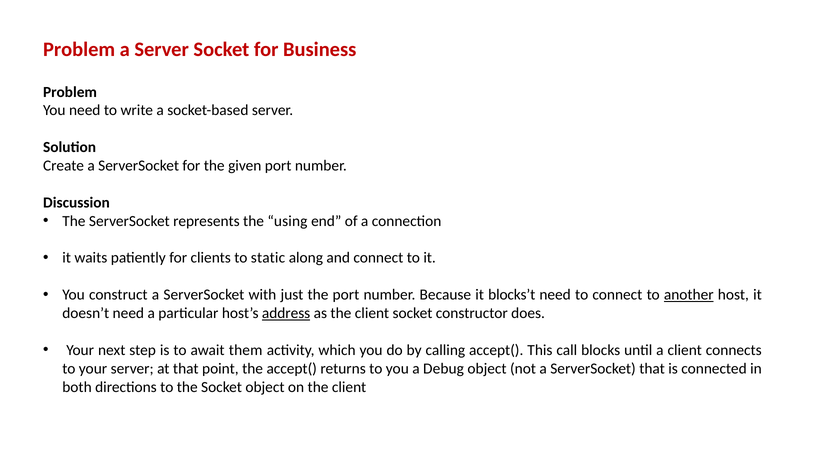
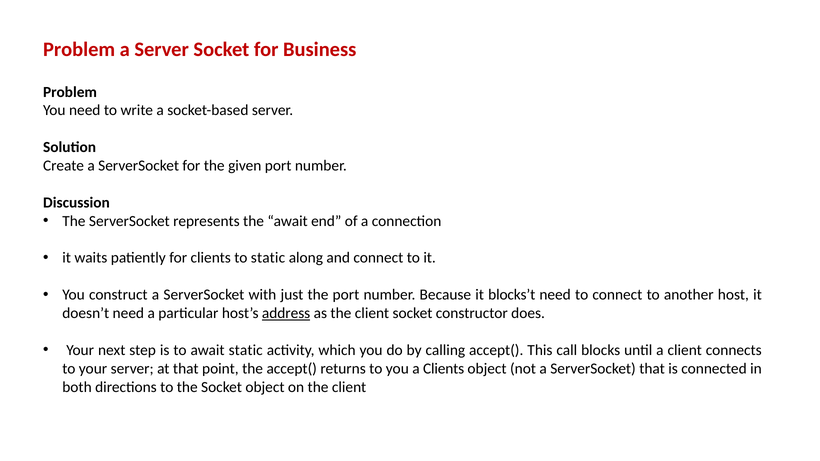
the using: using -> await
another underline: present -> none
await them: them -> static
a Debug: Debug -> Clients
